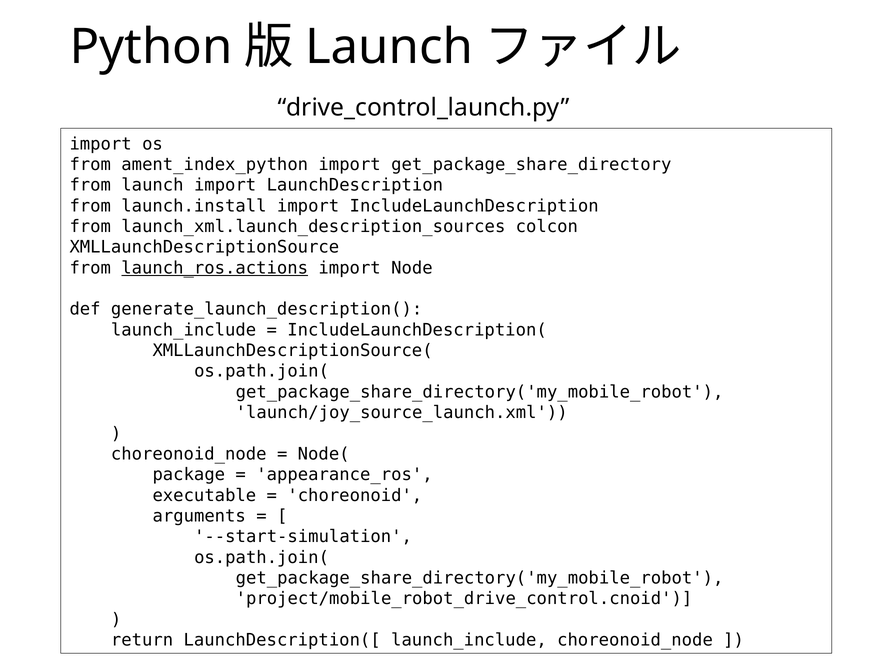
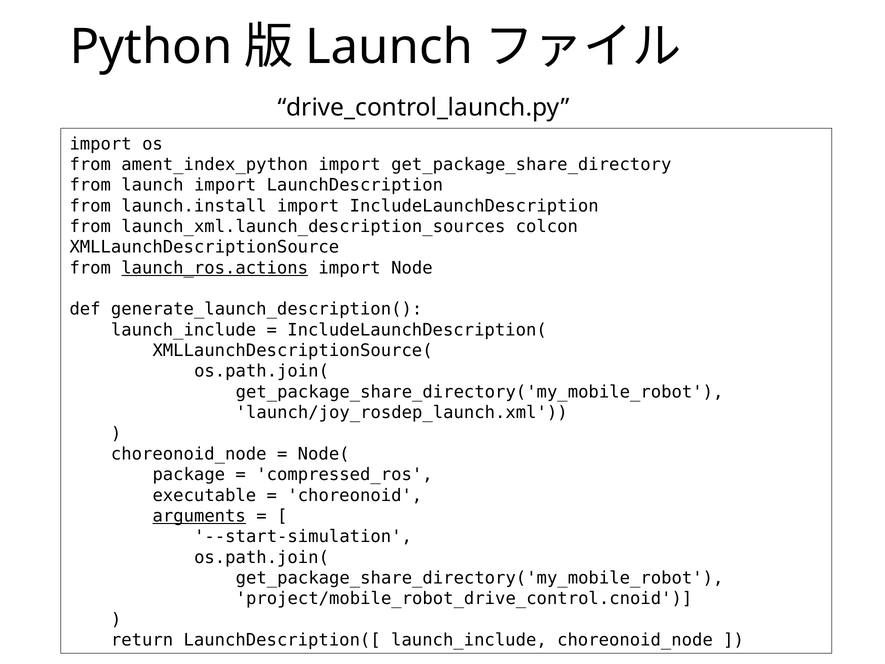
launch/joy_source_launch.xml: launch/joy_source_launch.xml -> launch/joy_rosdep_launch.xml
appearance_ros: appearance_ros -> compressed_ros
arguments underline: none -> present
